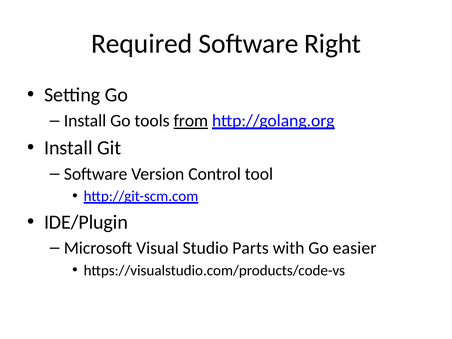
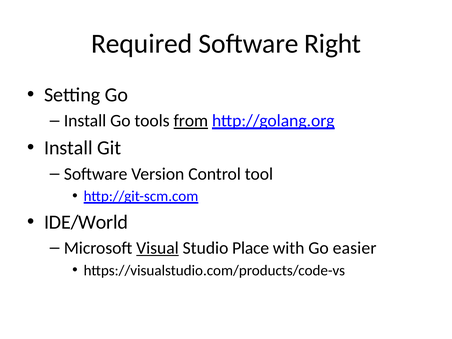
IDE/Plugin: IDE/Plugin -> IDE/World
Visual underline: none -> present
Parts: Parts -> Place
